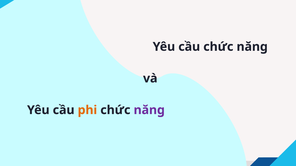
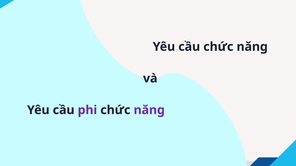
phi colour: orange -> purple
